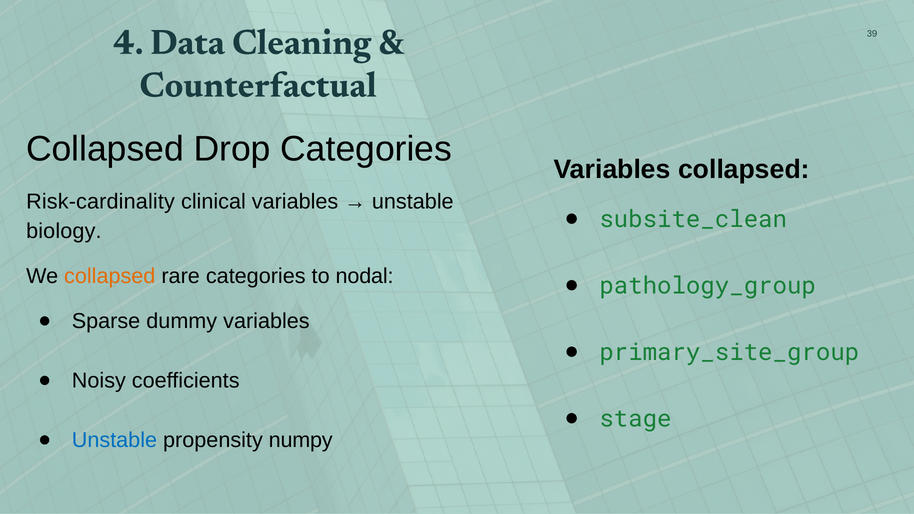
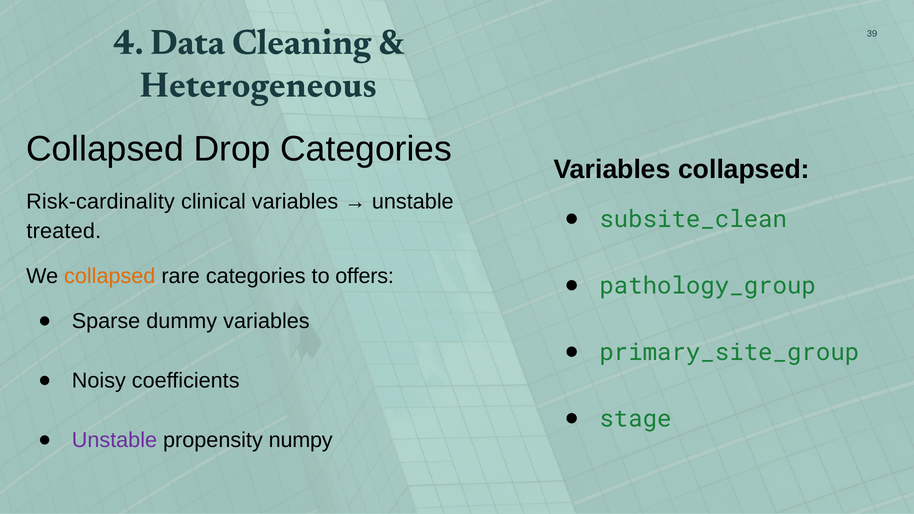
Counterfactual: Counterfactual -> Heterogeneous
biology: biology -> treated
nodal: nodal -> offers
Unstable at (114, 440) colour: blue -> purple
